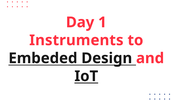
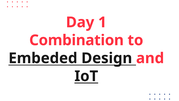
Instruments: Instruments -> Combination
